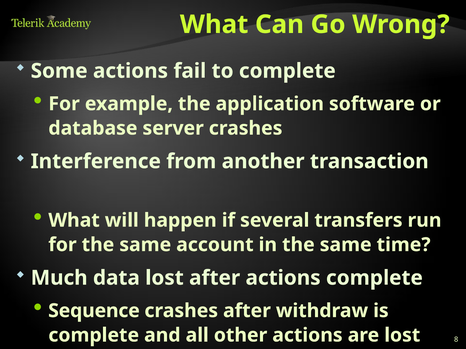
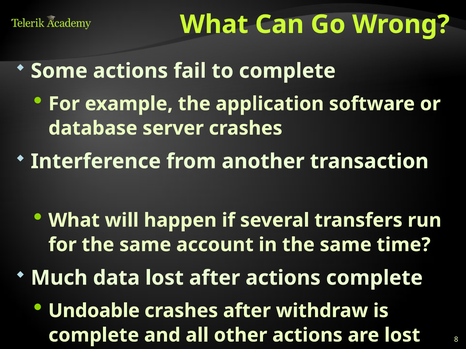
Sequence: Sequence -> Undoable
